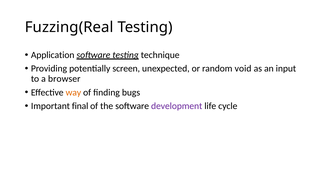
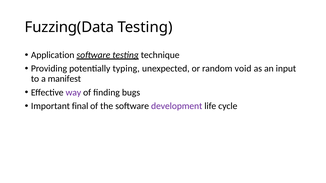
Fuzzing(Real: Fuzzing(Real -> Fuzzing(Data
screen: screen -> typing
browser: browser -> manifest
way colour: orange -> purple
